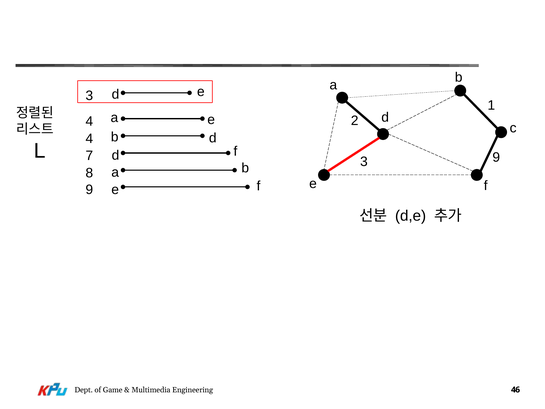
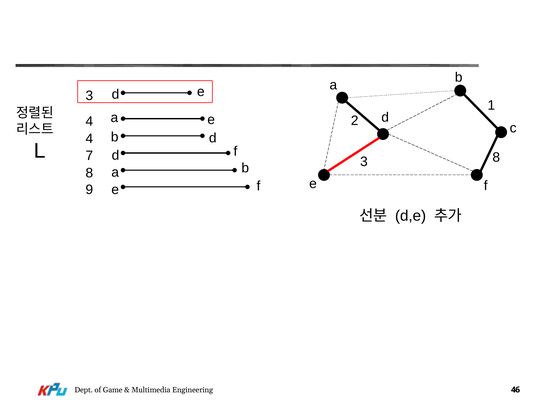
L 9: 9 -> 8
